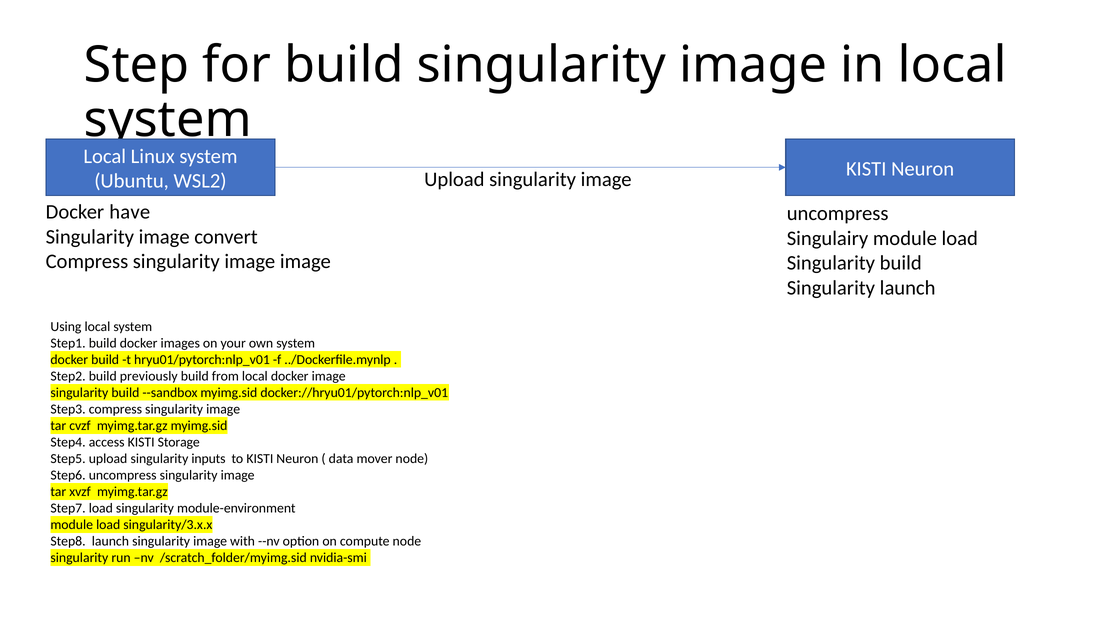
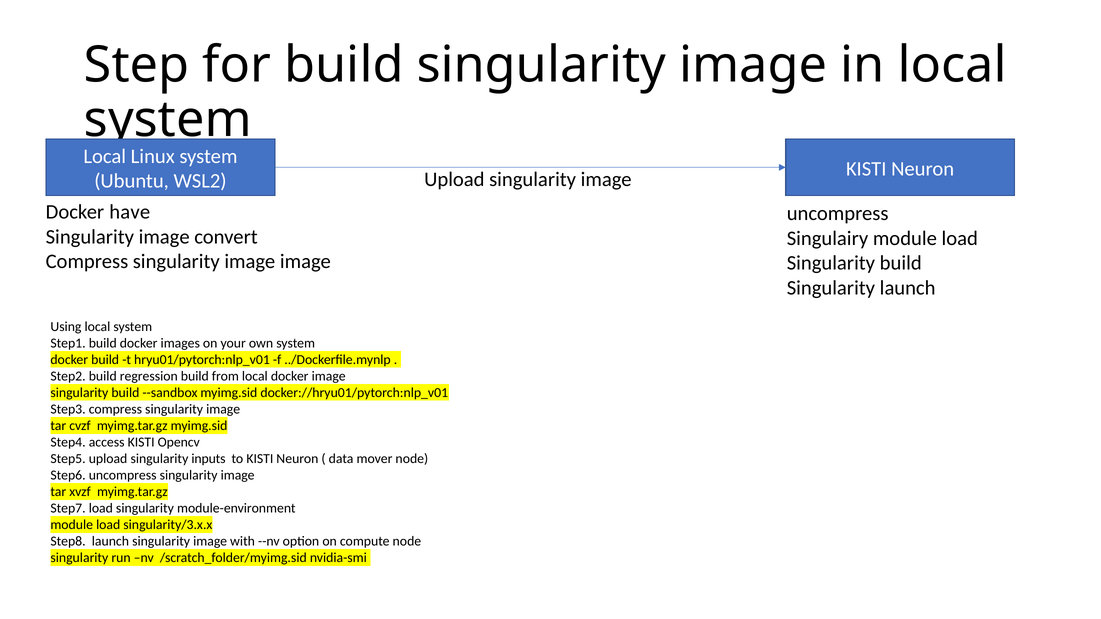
previously: previously -> regression
Storage: Storage -> Opencv
